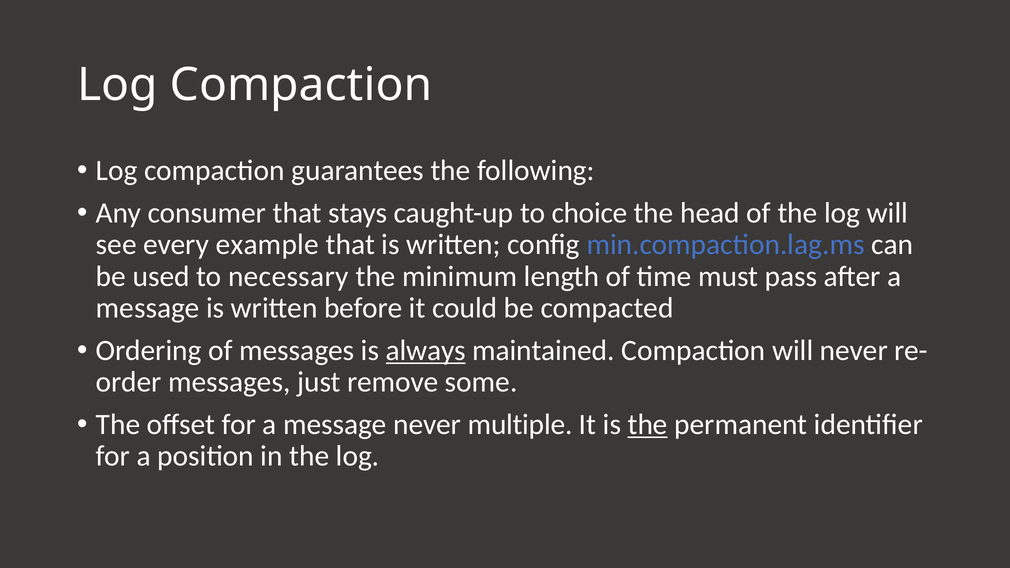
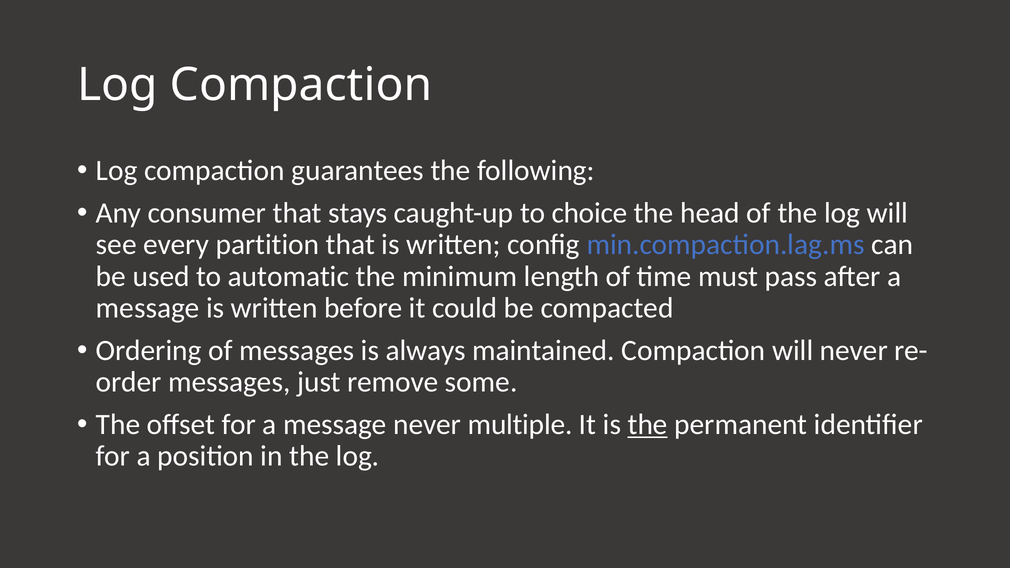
example: example -> partition
necessary: necessary -> automatic
always underline: present -> none
